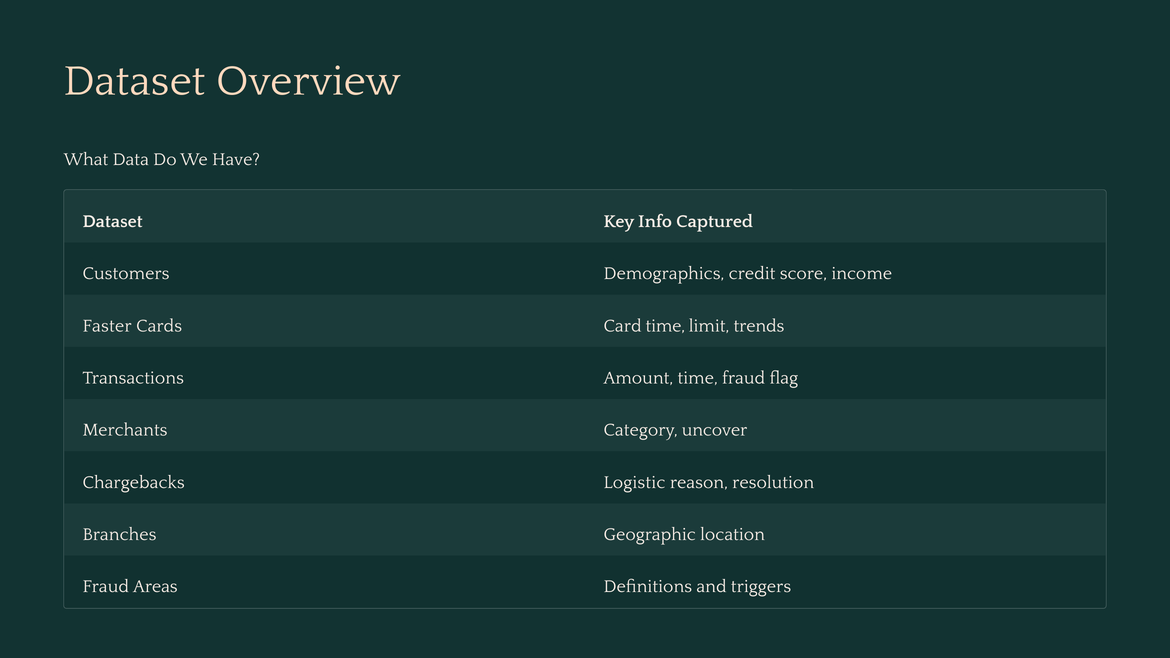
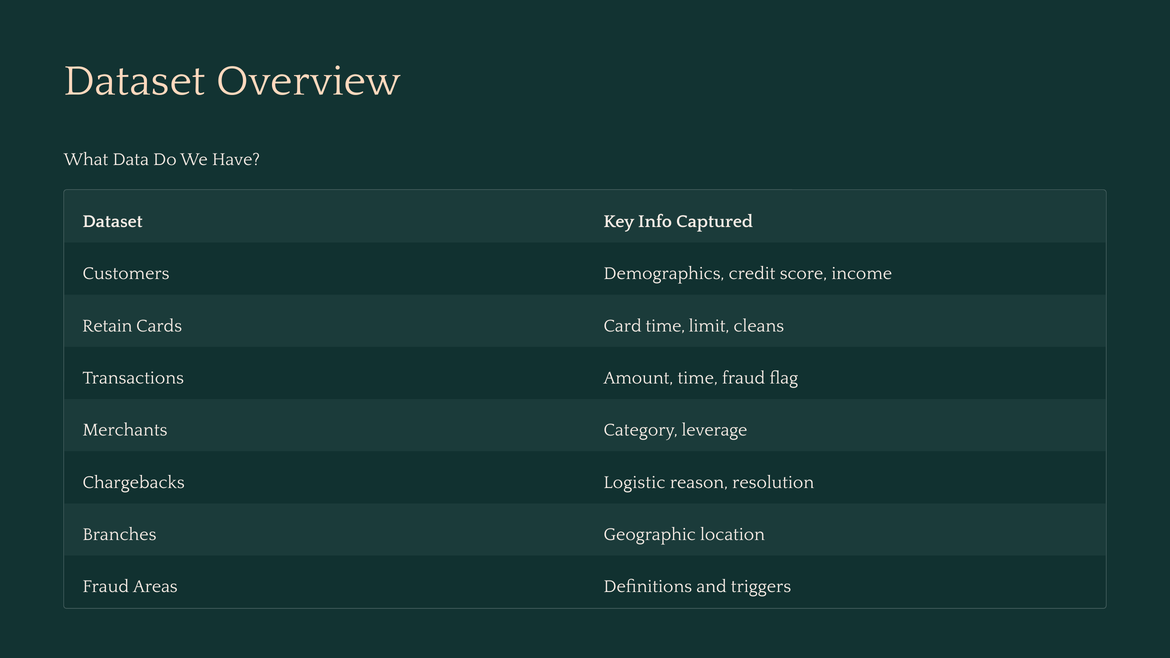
Faster: Faster -> Retain
trends: trends -> cleans
uncover: uncover -> leverage
